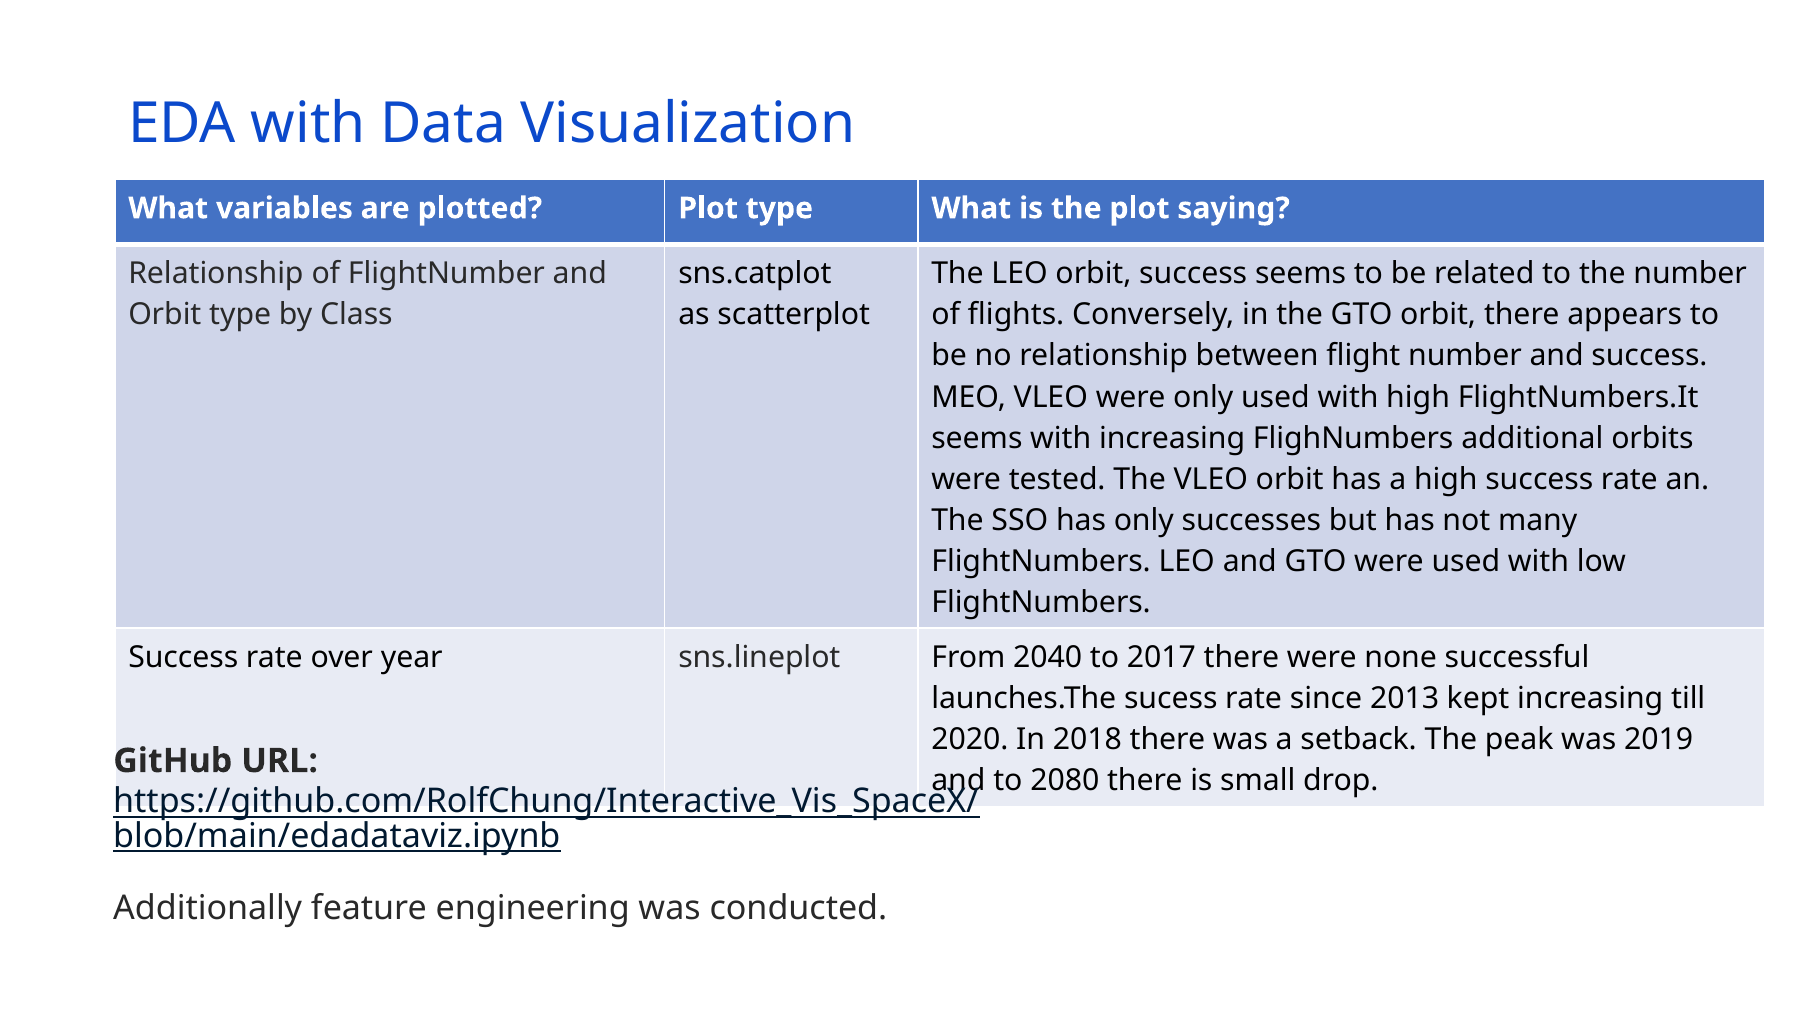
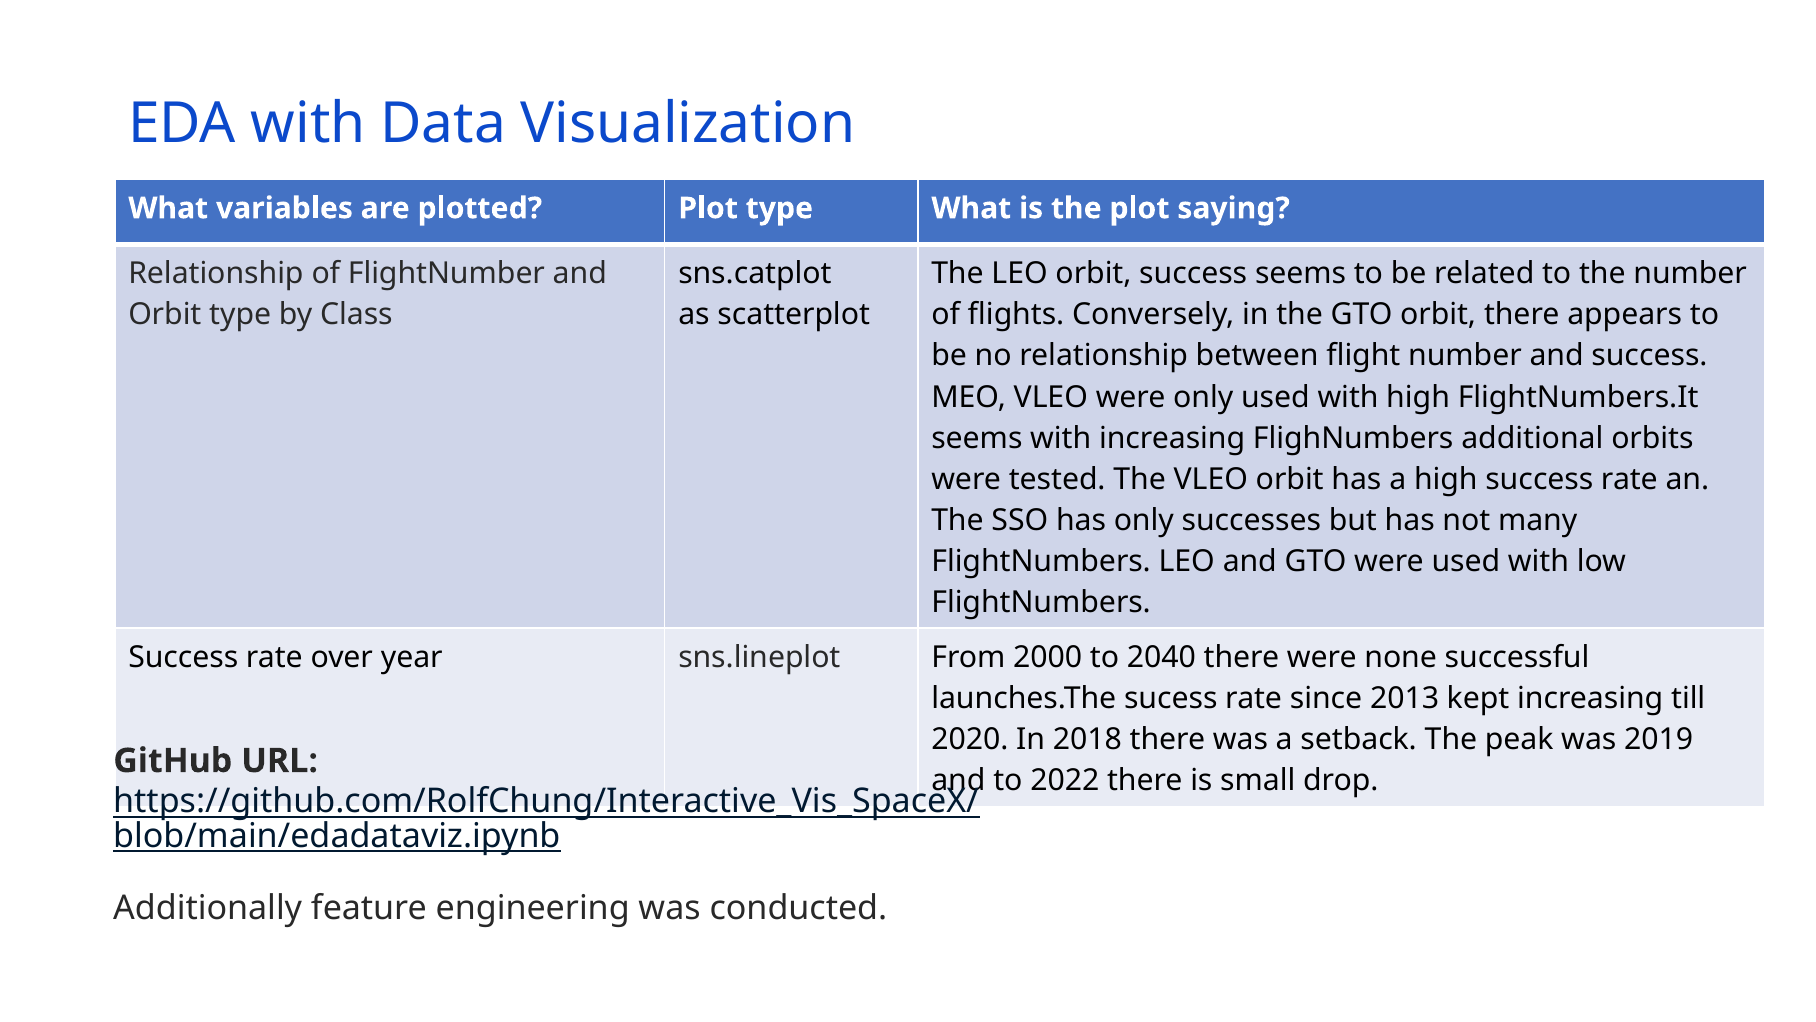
2040: 2040 -> 2000
2017: 2017 -> 2040
2080: 2080 -> 2022
